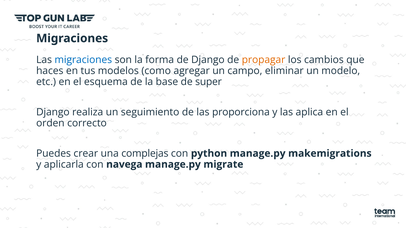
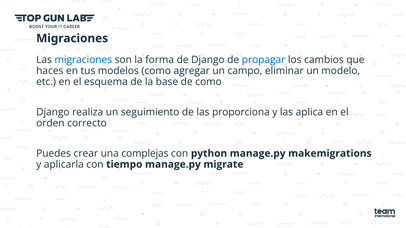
propagar colour: orange -> blue
de super: super -> como
navega: navega -> tiempo
